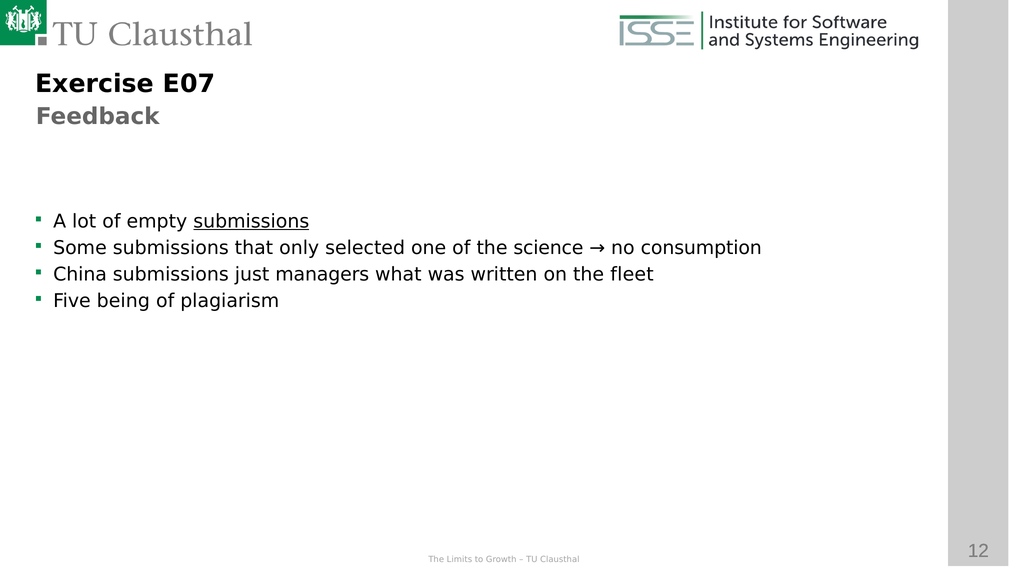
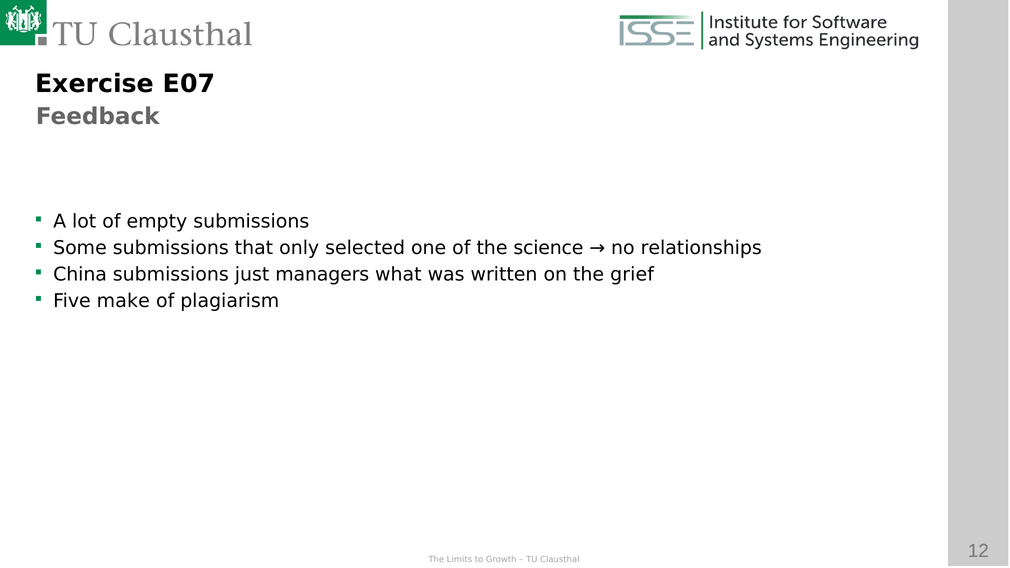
submissions at (251, 222) underline: present -> none
consumption: consumption -> relationships
fleet: fleet -> grief
being: being -> make
